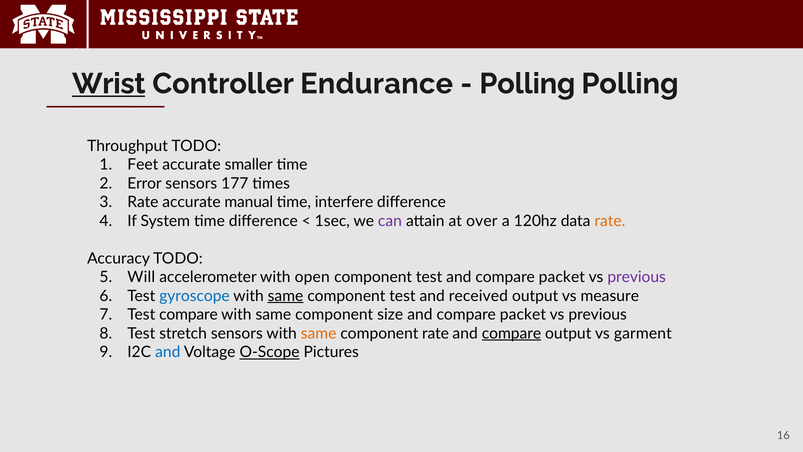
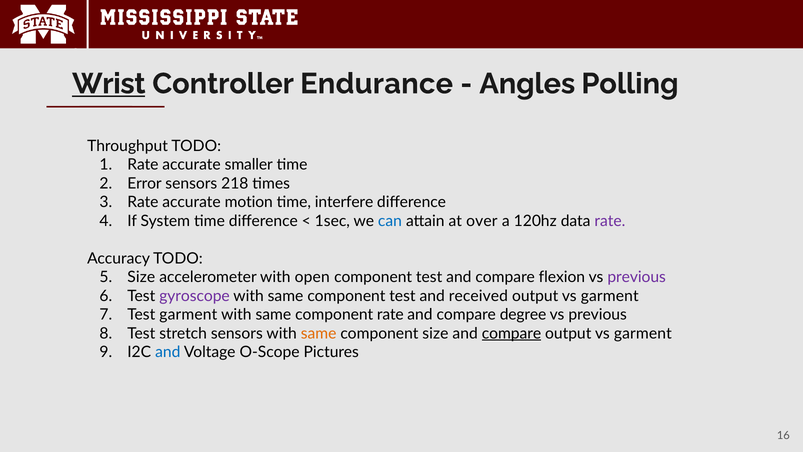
Polling at (527, 84): Polling -> Angles
Feet at (143, 165): Feet -> Rate
177: 177 -> 218
manual: manual -> motion
can colour: purple -> blue
rate at (610, 221) colour: orange -> purple
Will at (141, 277): Will -> Size
test and compare packet: packet -> flexion
gyroscope colour: blue -> purple
same at (286, 296) underline: present -> none
measure at (610, 296): measure -> garment
Test compare: compare -> garment
component size: size -> rate
packet at (523, 314): packet -> degree
component rate: rate -> size
O-Scope underline: present -> none
